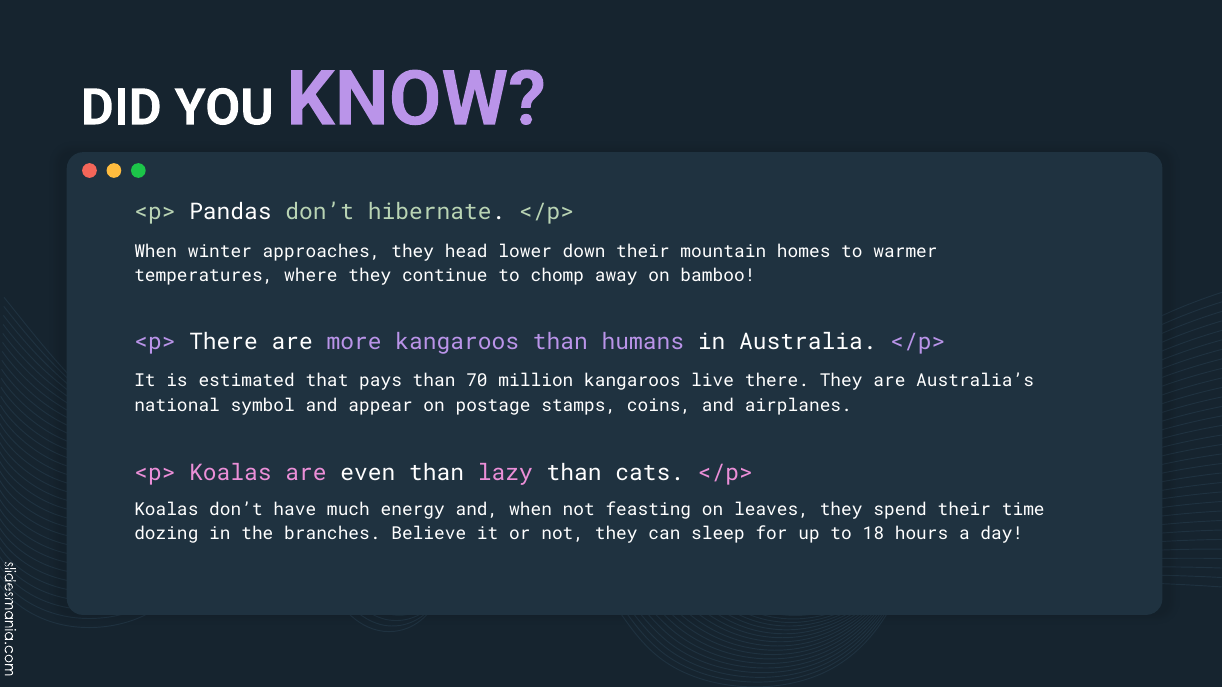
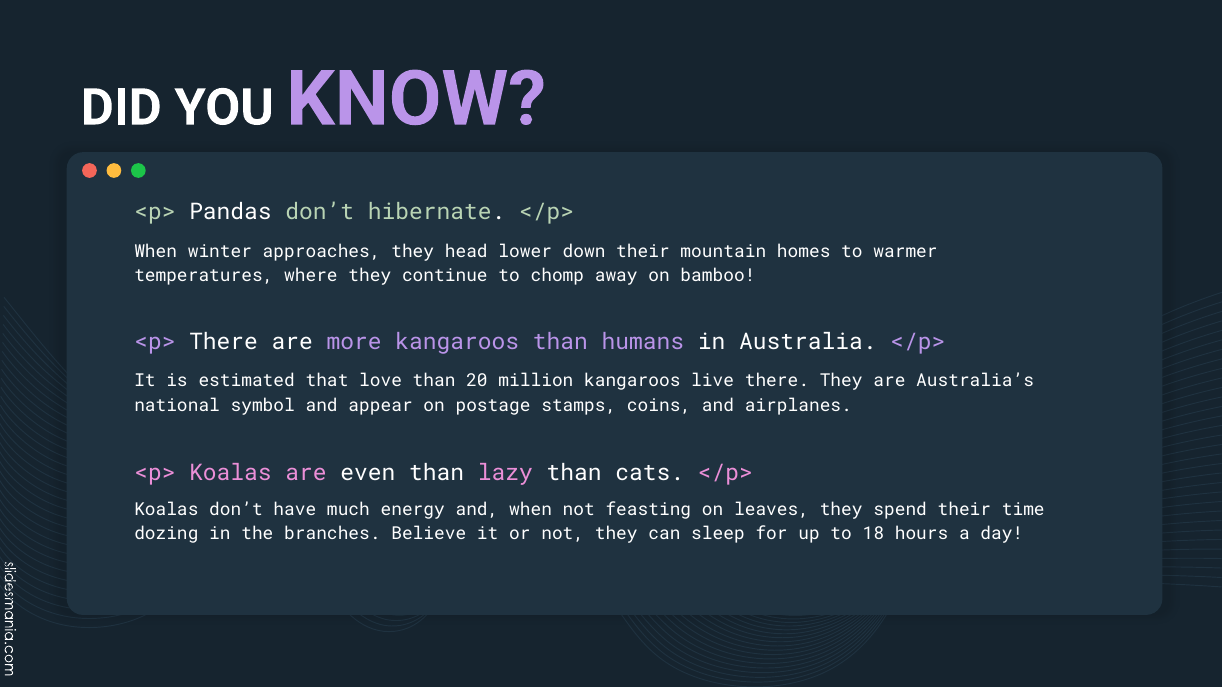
pays: pays -> love
70: 70 -> 20
